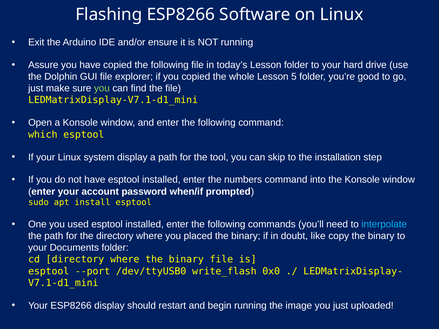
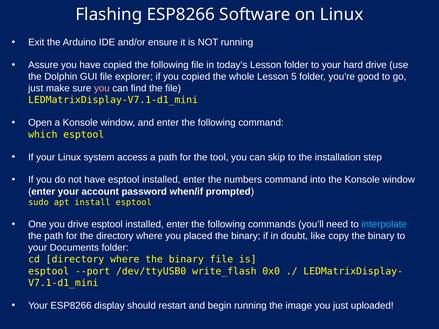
you at (102, 88) colour: light green -> pink
system display: display -> access
you used: used -> drive
